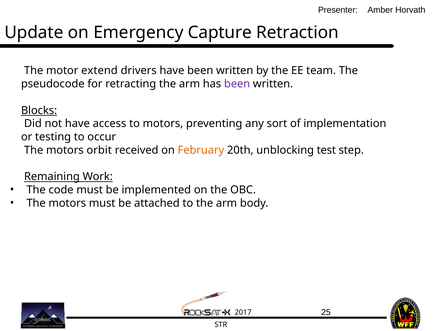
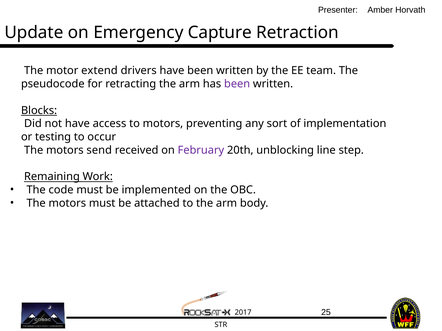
orbit: orbit -> send
February colour: orange -> purple
test: test -> line
